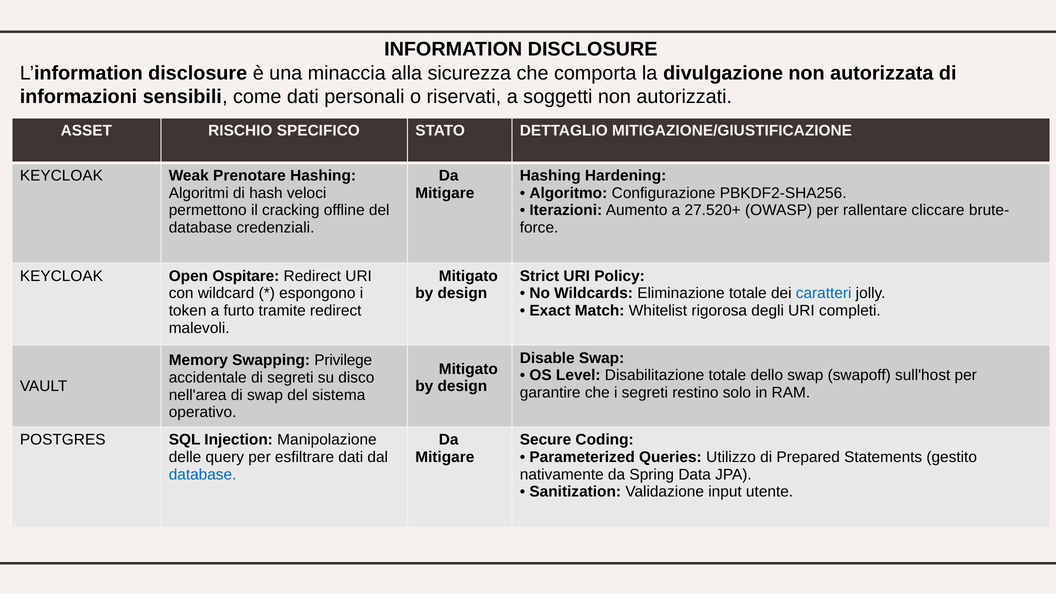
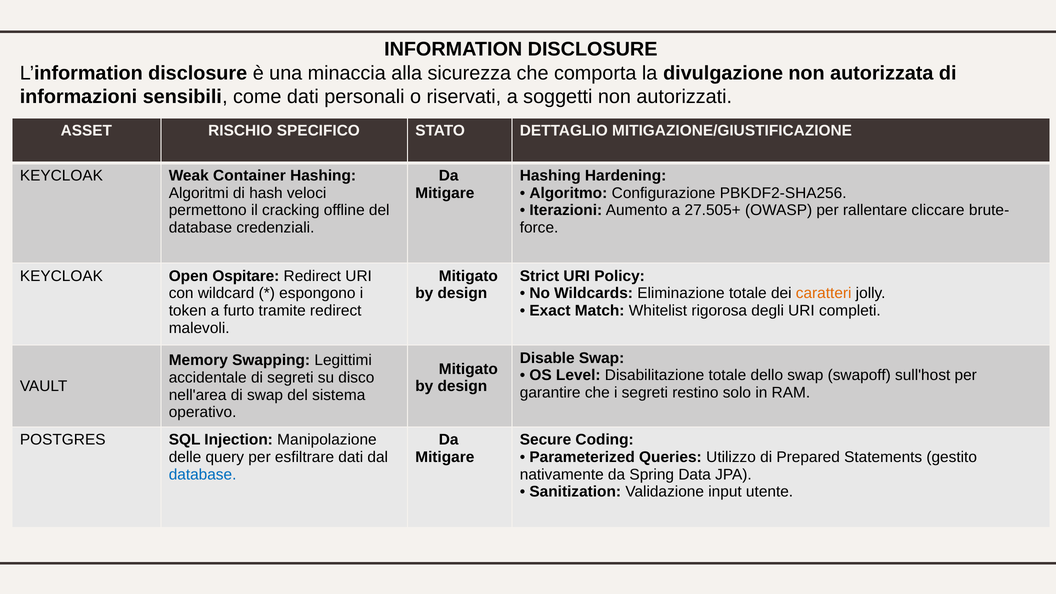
Prenotare: Prenotare -> Container
27.520+: 27.520+ -> 27.505+
caratteri colour: blue -> orange
Privilege: Privilege -> Legittimi
